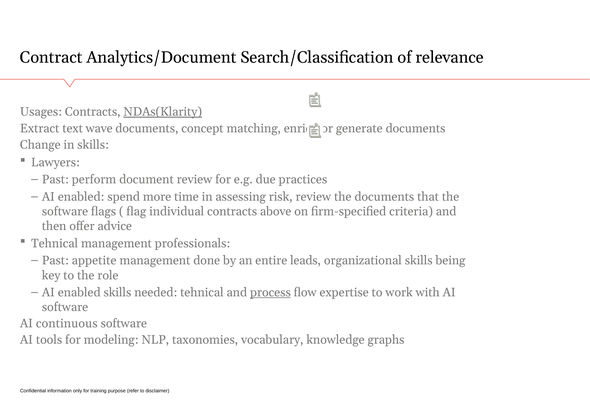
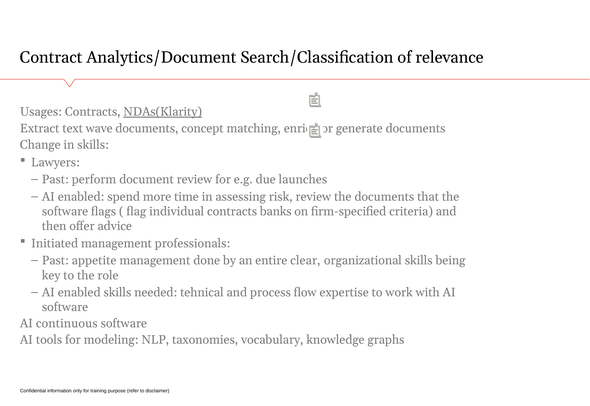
practices: practices -> launches
above: above -> banks
Tehnical at (55, 243): Tehnical -> Initiated
leads: leads -> clear
process underline: present -> none
